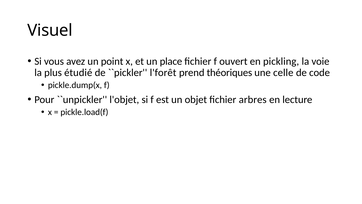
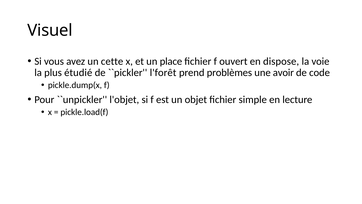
point: point -> cette
pickling: pickling -> dispose
théoriques: théoriques -> problèmes
celle: celle -> avoir
arbres: arbres -> simple
